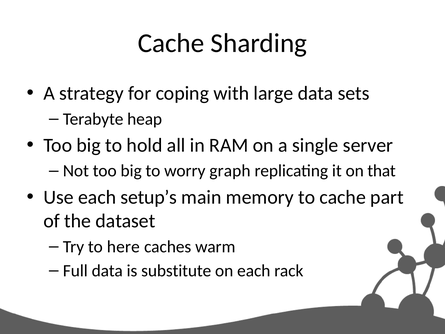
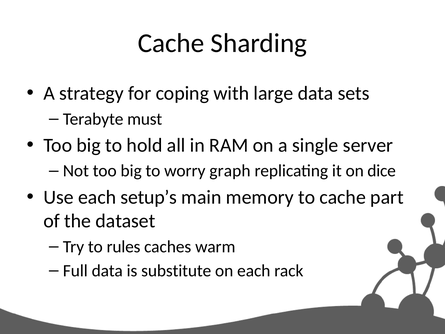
heap: heap -> must
that: that -> dice
here: here -> rules
